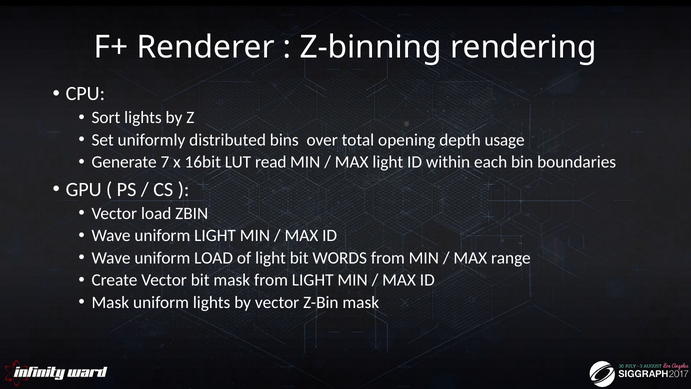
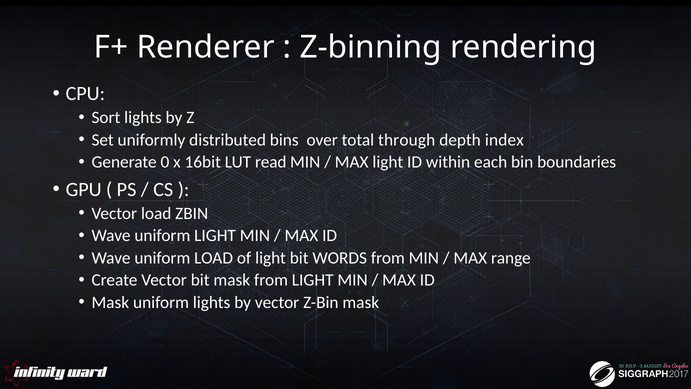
opening: opening -> through
usage: usage -> index
7: 7 -> 0
